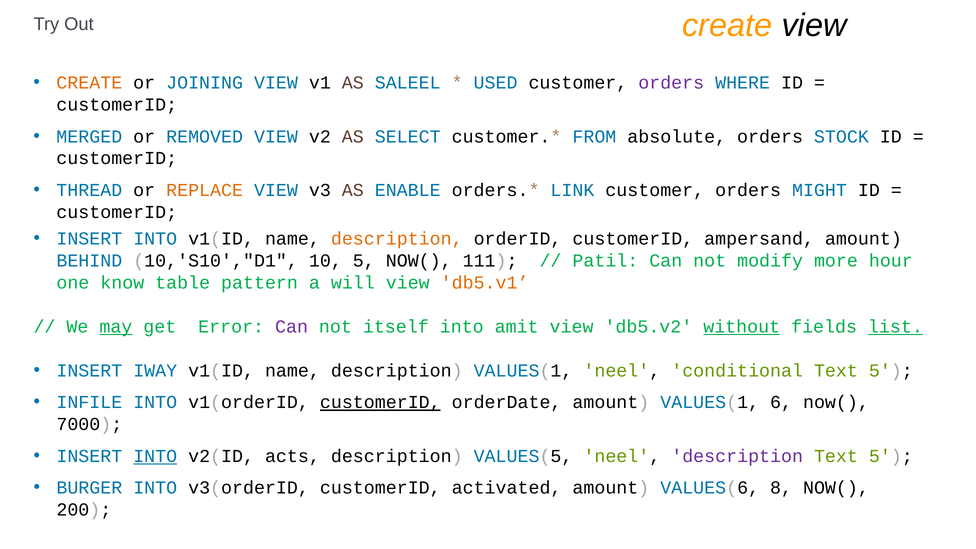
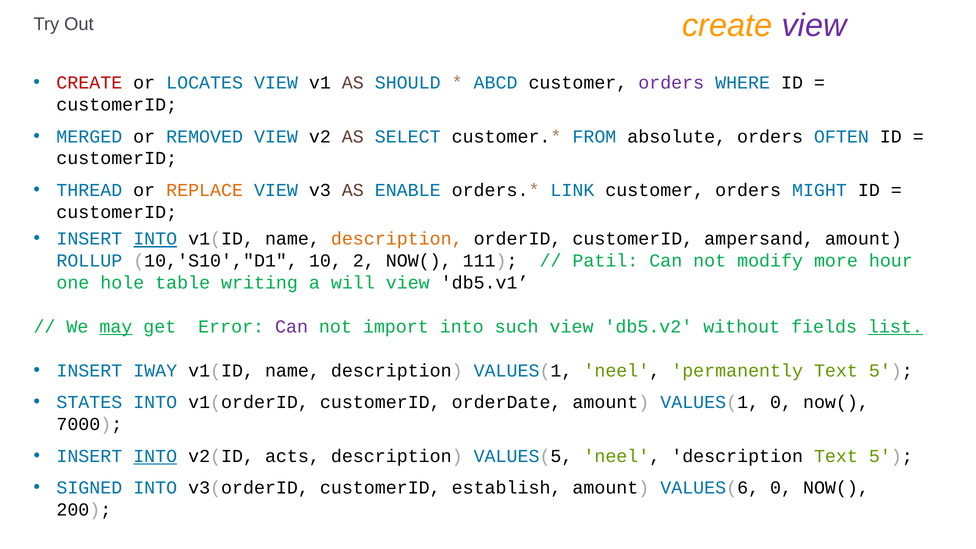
view at (814, 25) colour: black -> purple
CREATE at (89, 83) colour: orange -> red
JOINING: JOINING -> LOCATES
SALEEL: SALEEL -> SHOULD
USED: USED -> ABCD
STOCK: STOCK -> OFTEN
INTO at (155, 239) underline: none -> present
BEHIND: BEHIND -> ROLLUP
10 5: 5 -> 2
know: know -> hole
pattern: pattern -> writing
db5.v1 colour: orange -> black
itself: itself -> import
amit: amit -> such
without underline: present -> none
conditional: conditional -> permanently
INFILE: INFILE -> STATES
customerID at (380, 402) underline: present -> none
VALUES(1 6: 6 -> 0
description at (737, 456) colour: purple -> black
BURGER: BURGER -> SIGNED
activated: activated -> establish
VALUES(6 8: 8 -> 0
